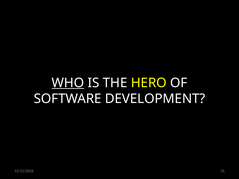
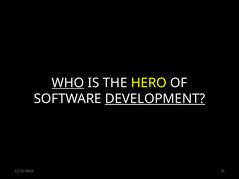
DEVELOPMENT underline: none -> present
